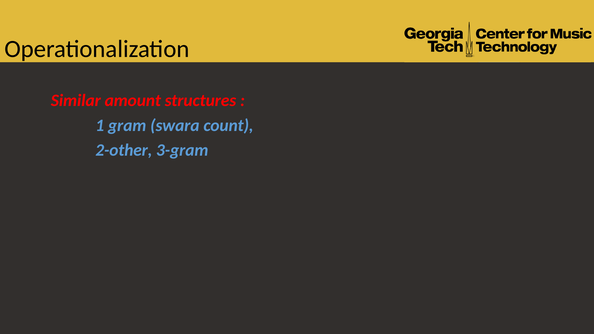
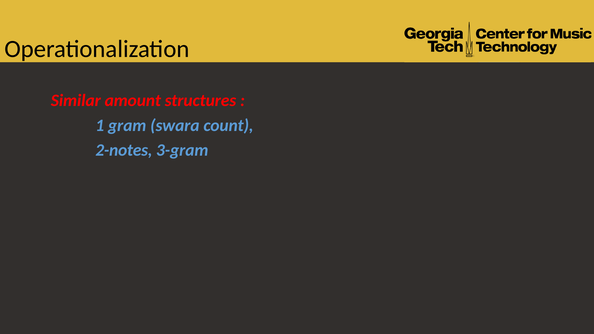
2-other: 2-other -> 2-notes
